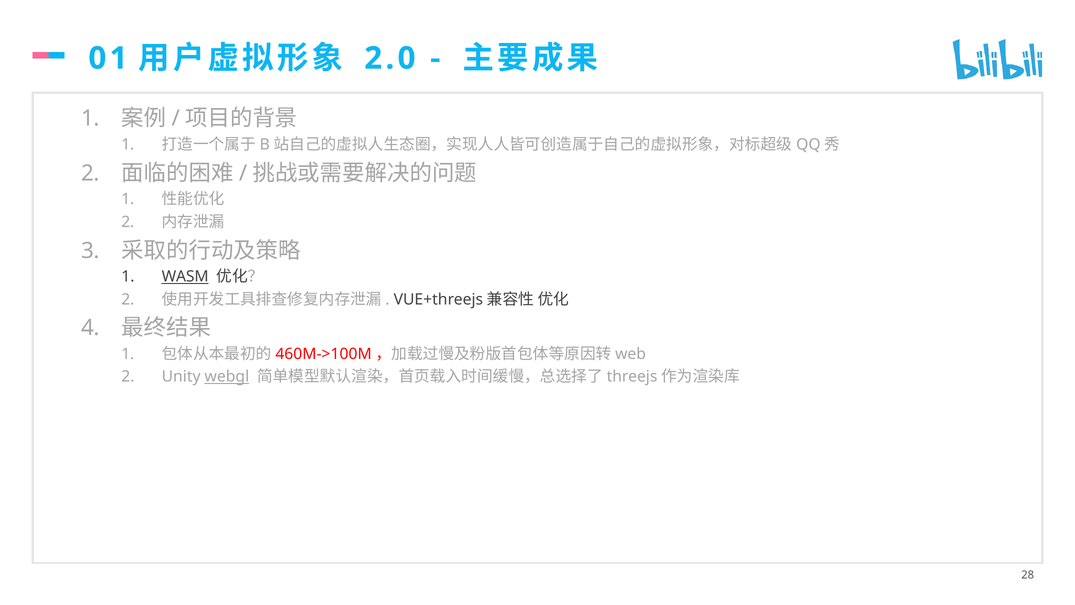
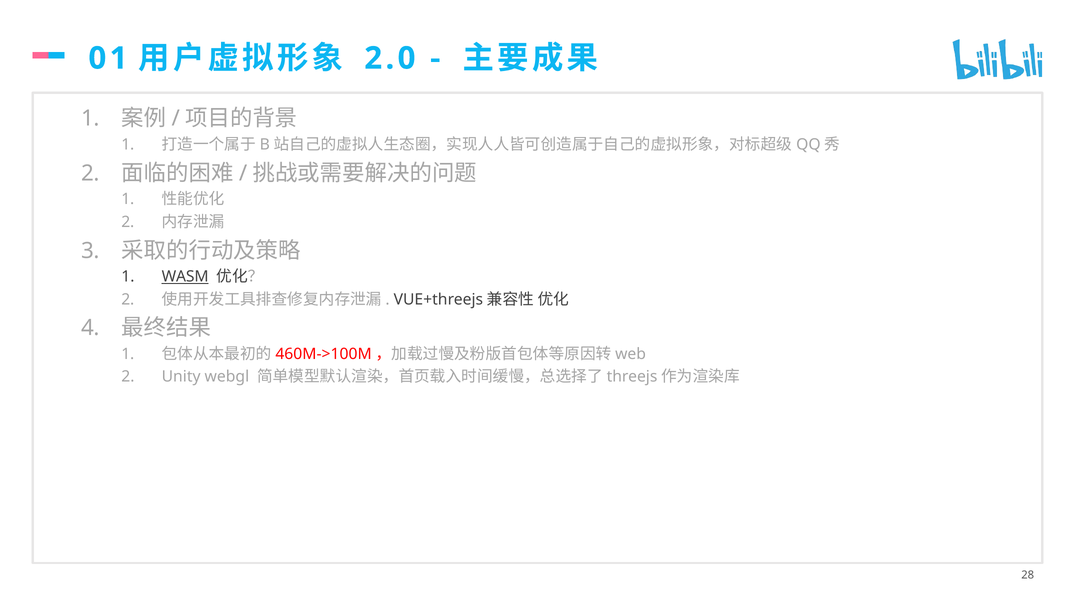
webgl underline: present -> none
